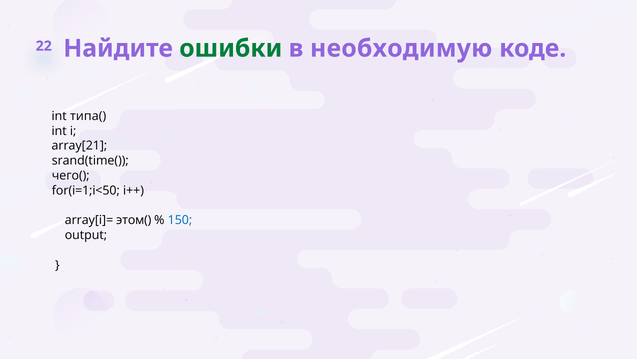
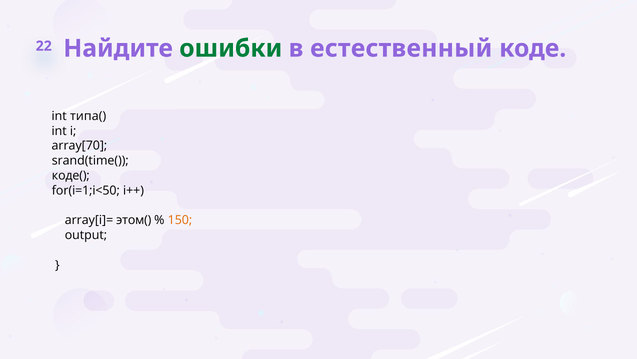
необходимую: необходимую -> естественный
array[21: array[21 -> array[70
чего(: чего( -> коде(
150 colour: blue -> orange
